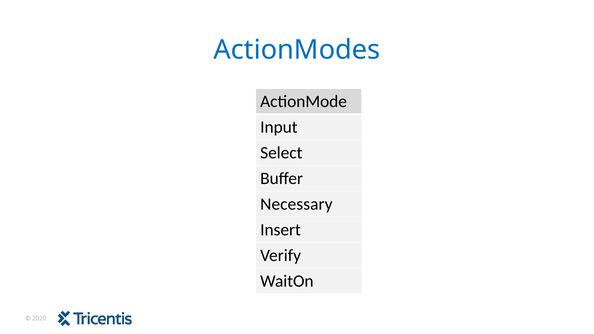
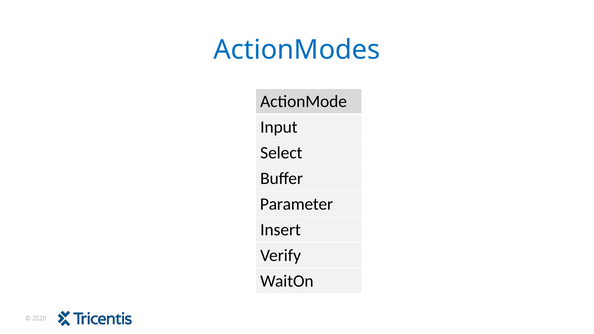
Necessary: Necessary -> Parameter
